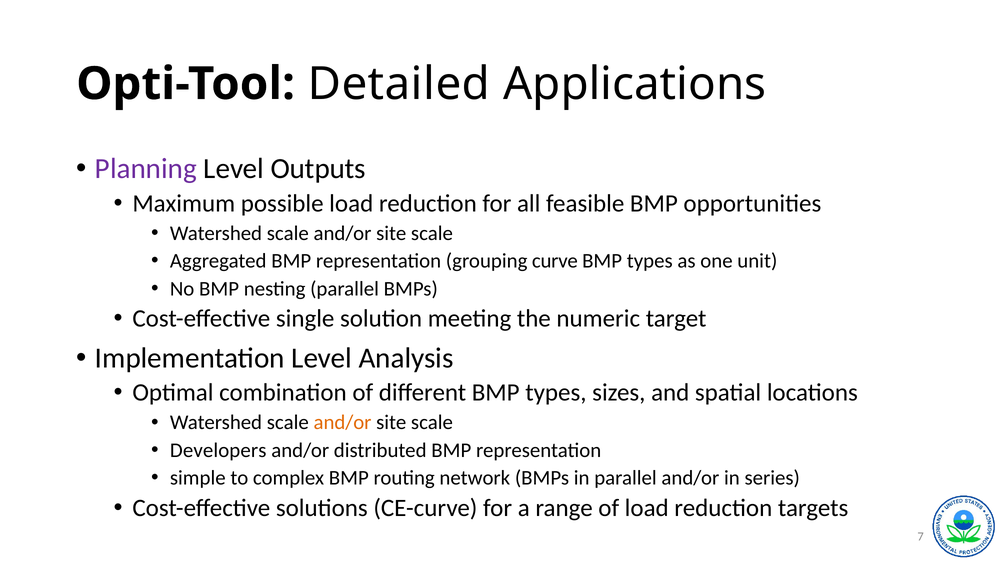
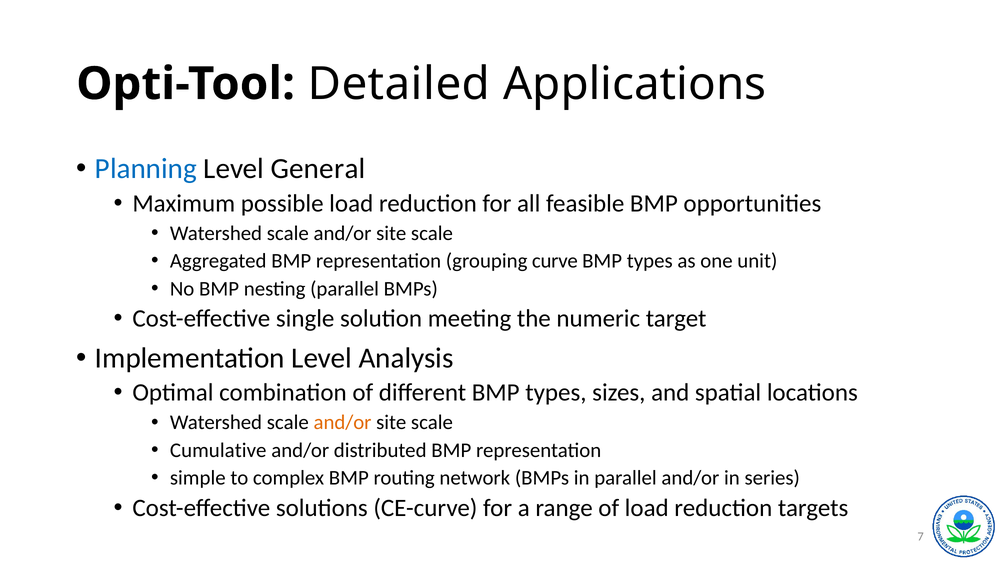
Planning colour: purple -> blue
Outputs: Outputs -> General
Developers: Developers -> Cumulative
